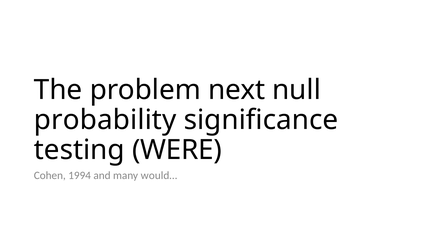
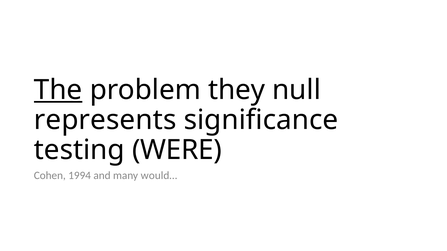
The underline: none -> present
next: next -> they
probability: probability -> represents
